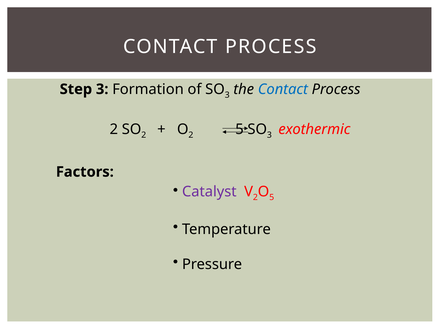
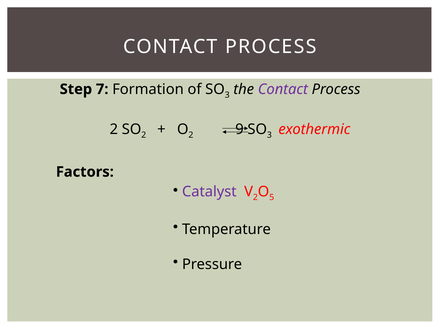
Step 3: 3 -> 7
Contact at (283, 89) colour: blue -> purple
2 5: 5 -> 9
